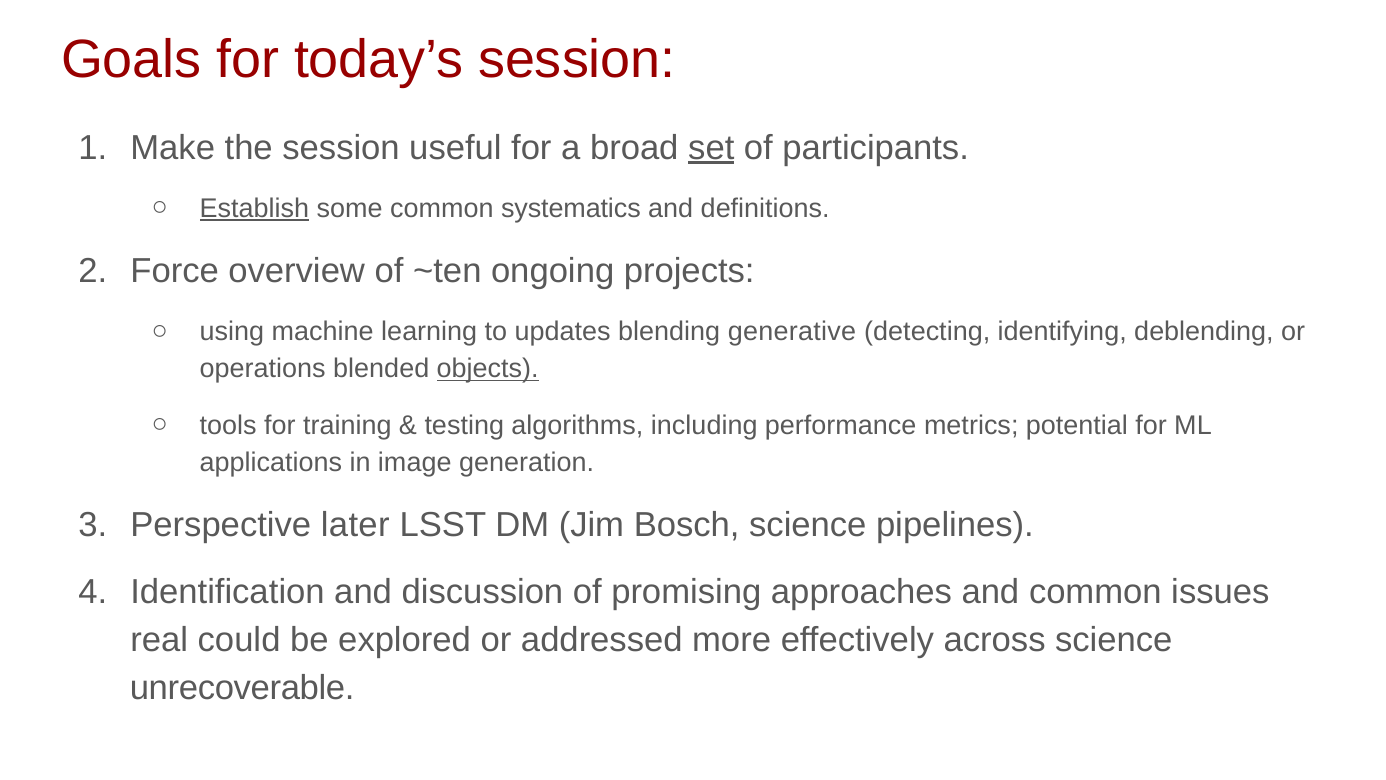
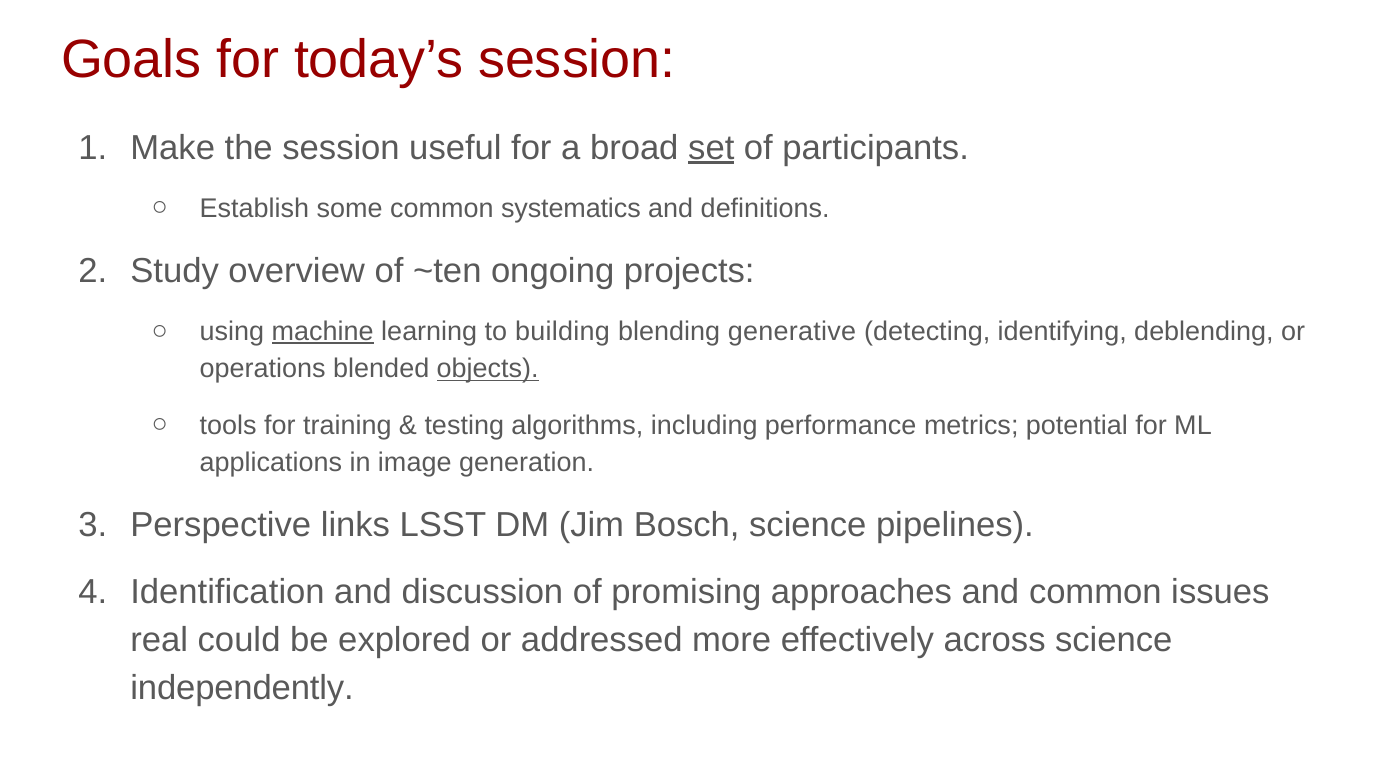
Establish underline: present -> none
Force: Force -> Study
machine underline: none -> present
updates: updates -> building
later: later -> links
unrecoverable: unrecoverable -> independently
